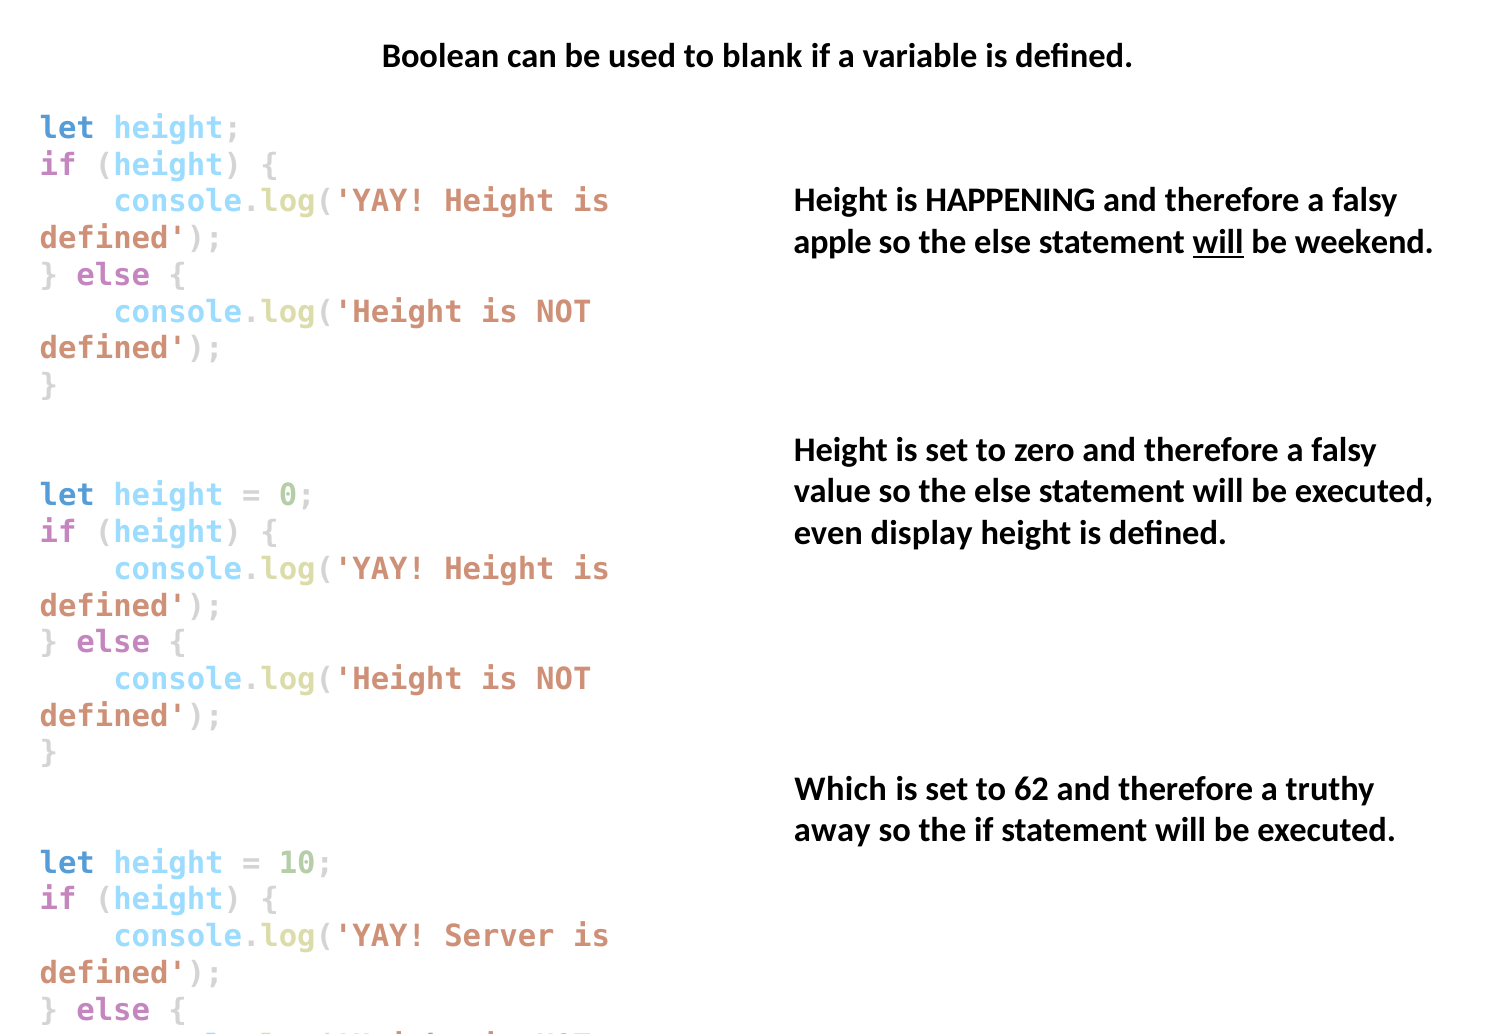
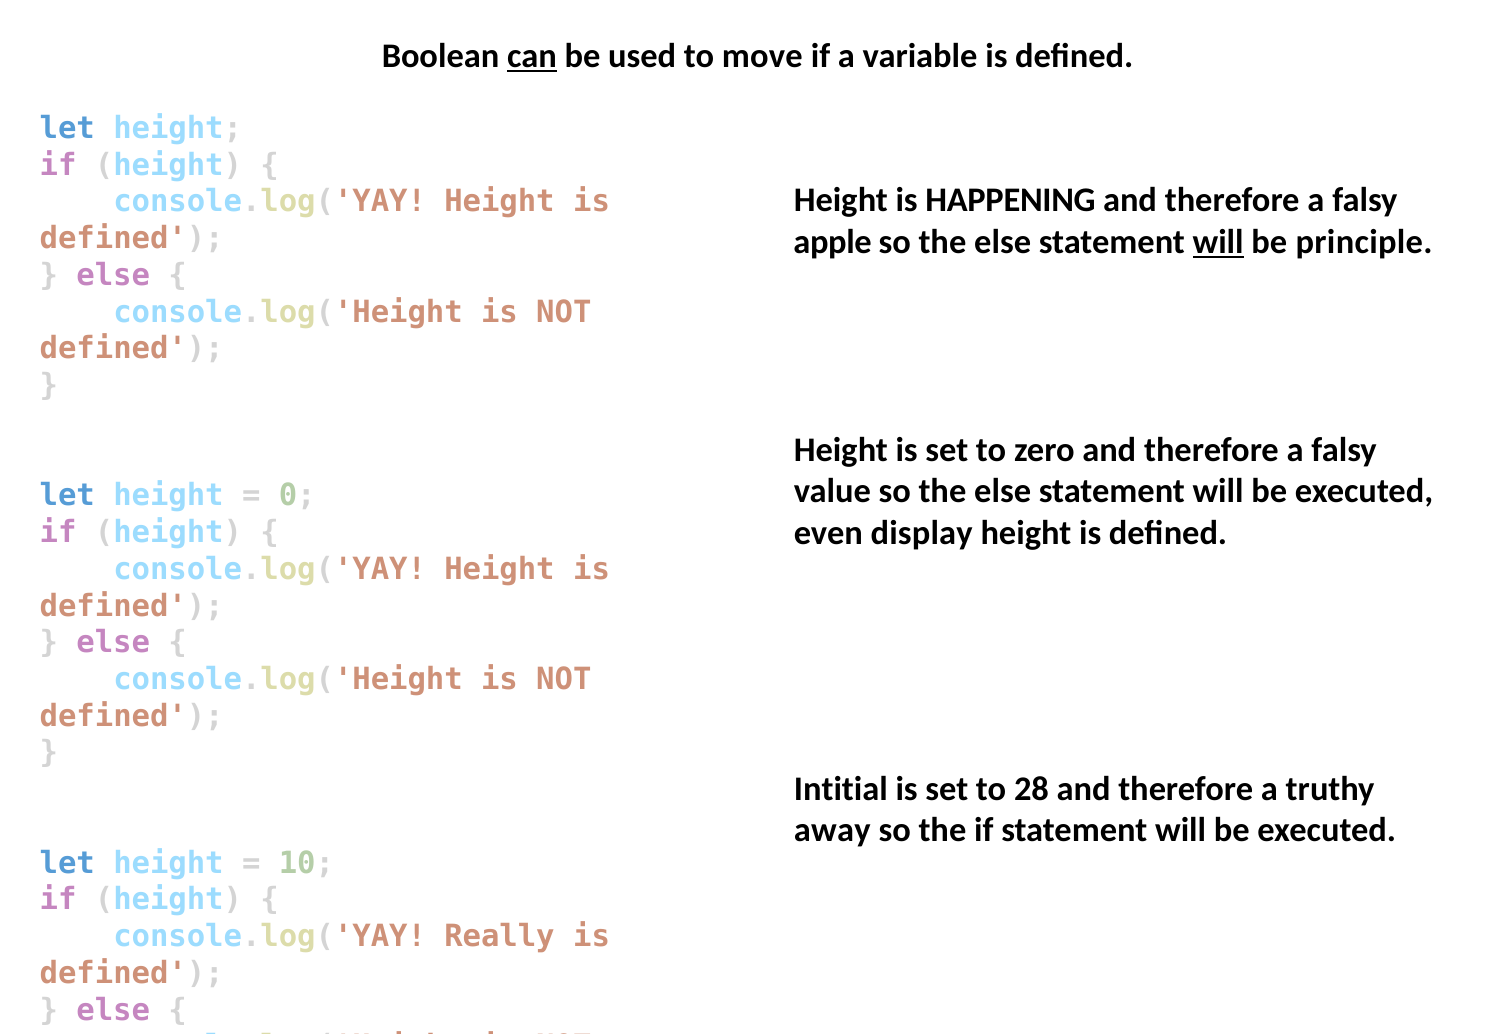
can underline: none -> present
blank: blank -> move
weekend: weekend -> principle
Which: Which -> Intitial
62: 62 -> 28
Server: Server -> Really
